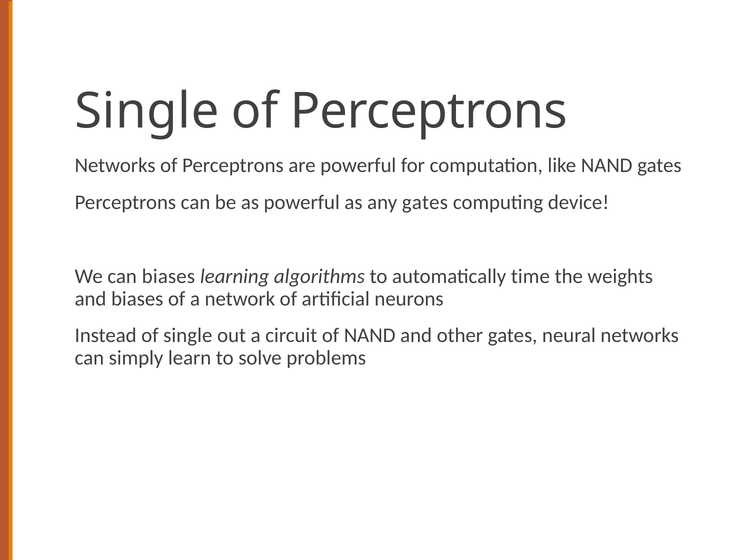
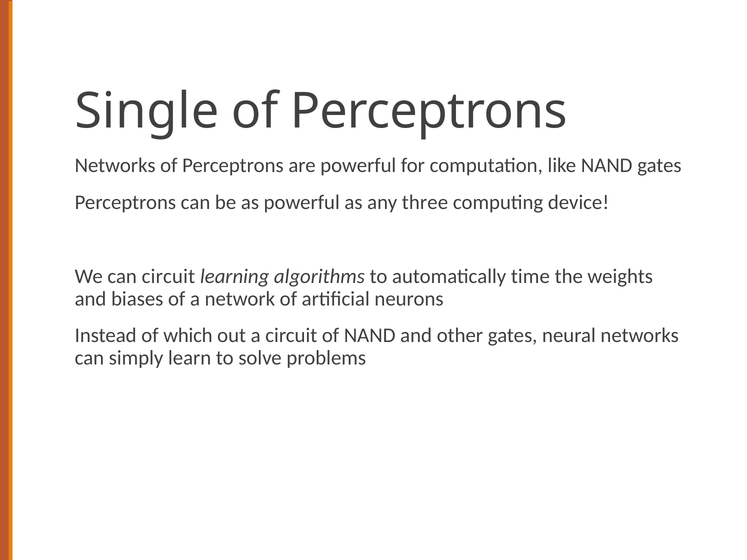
any gates: gates -> three
can biases: biases -> circuit
of single: single -> which
